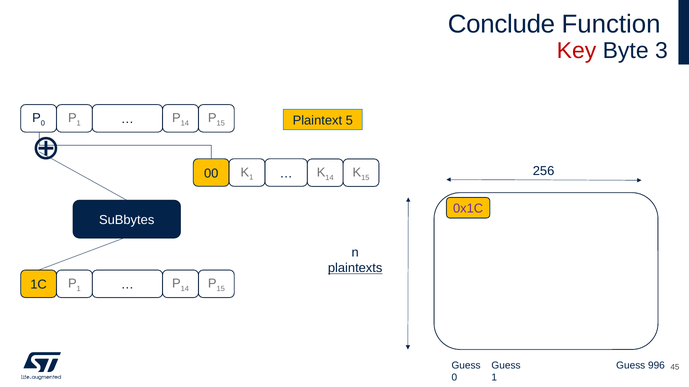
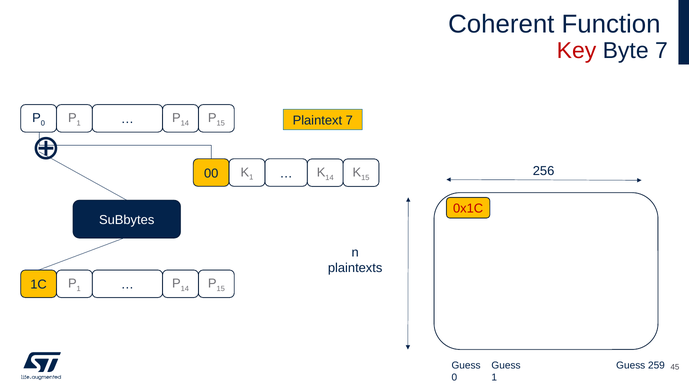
Conclude: Conclude -> Coherent
Byte 3: 3 -> 7
Plaintext 5: 5 -> 7
0x1C colour: purple -> red
plaintexts underline: present -> none
996: 996 -> 259
